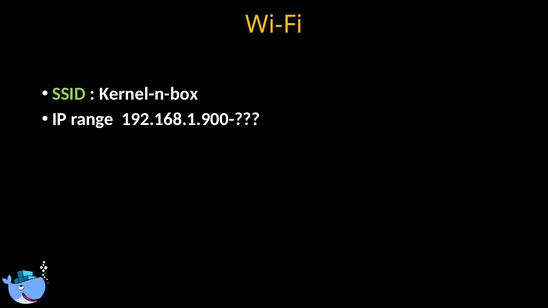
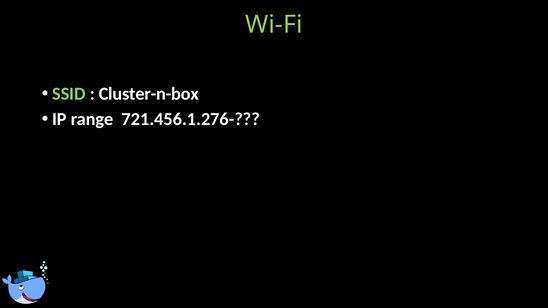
Wi-Fi colour: yellow -> light green
Kernel-n-box: Kernel-n-box -> Cluster-n-box
192.168.1.900-: 192.168.1.900- -> 721.456.1.276-
